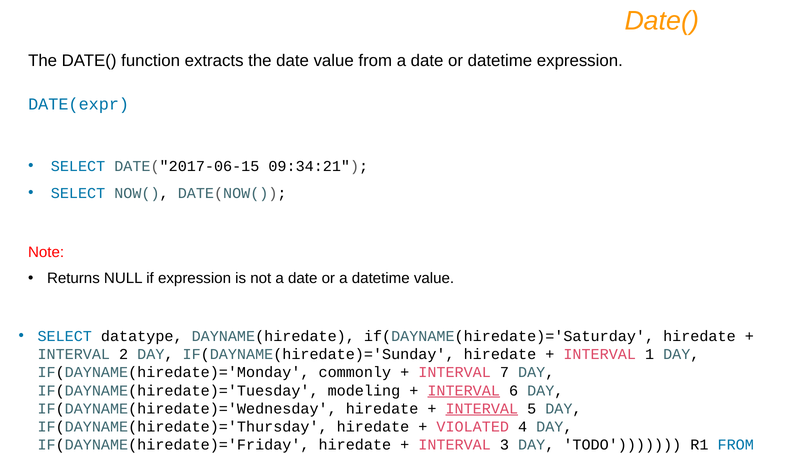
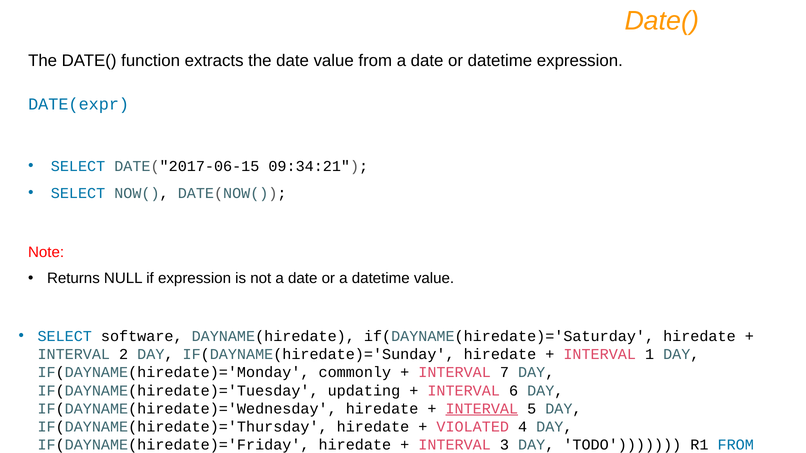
datatype: datatype -> software
modeling: modeling -> updating
INTERVAL at (464, 391) underline: present -> none
